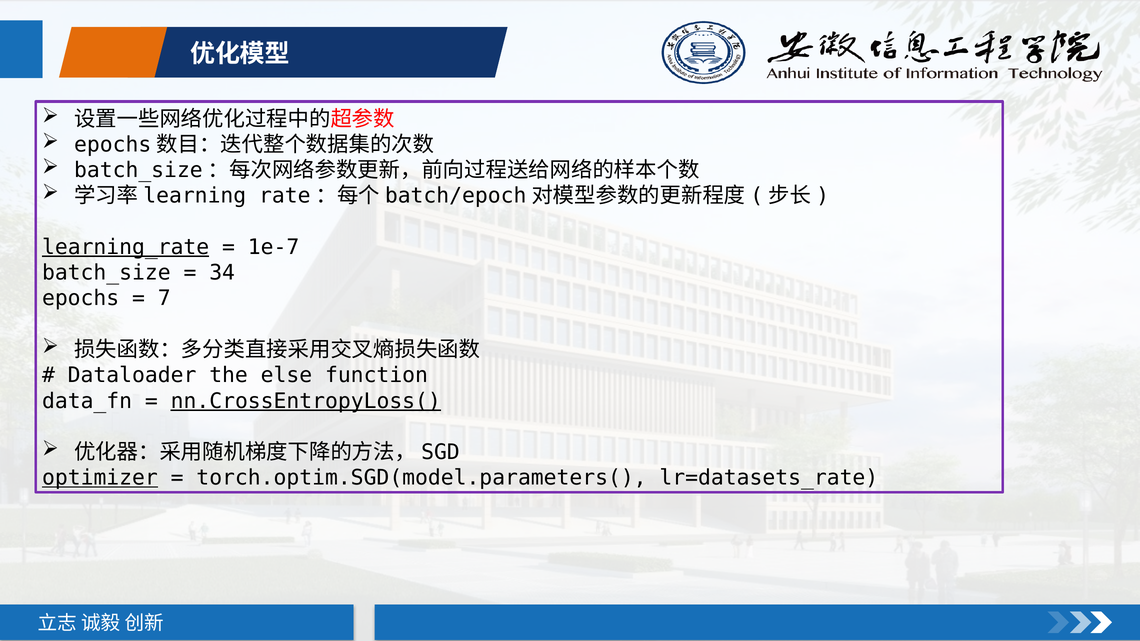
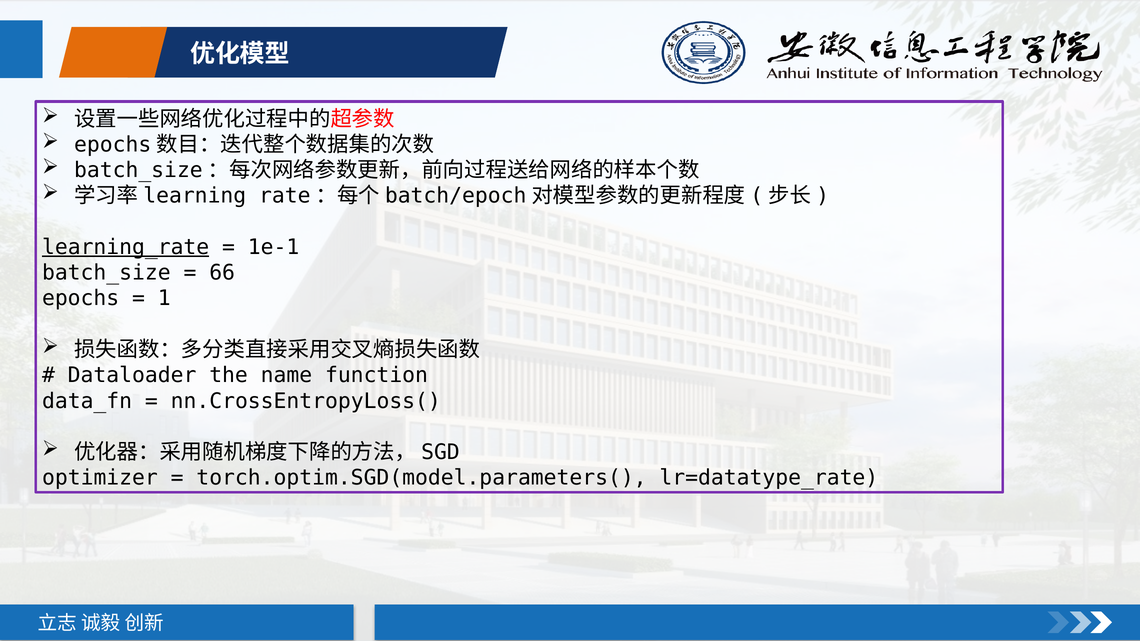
1e-7: 1e-7 -> 1e-1
34: 34 -> 66
7: 7 -> 1
else: else -> name
nn.CrossEntropyLoss( underline: present -> none
optimizer underline: present -> none
lr=datasets_rate: lr=datasets_rate -> lr=datatype_rate
